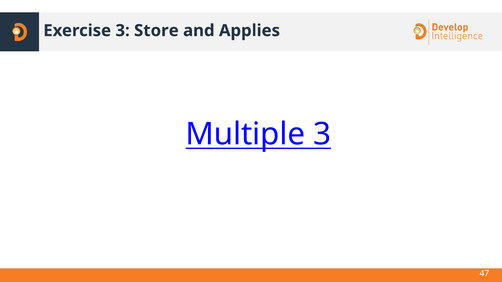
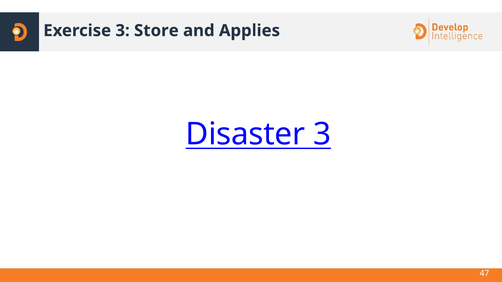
Multiple: Multiple -> Disaster
